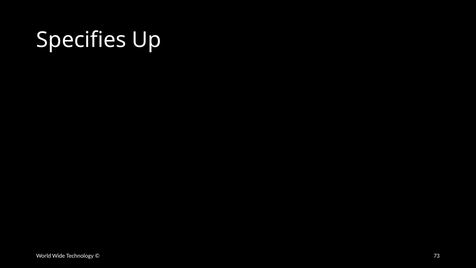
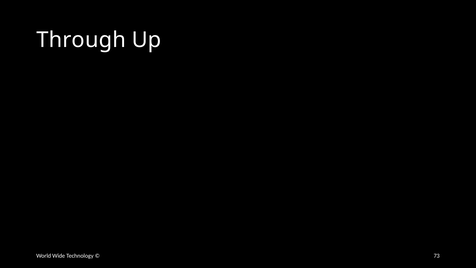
Specifies: Specifies -> Through
